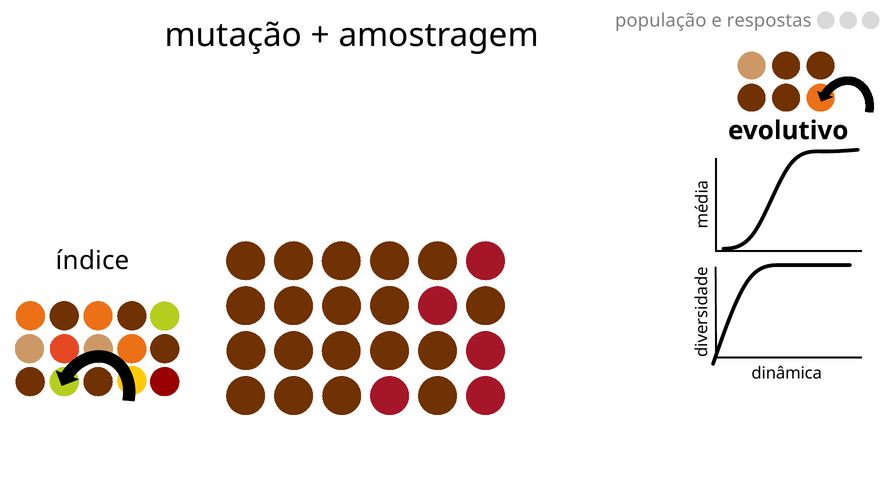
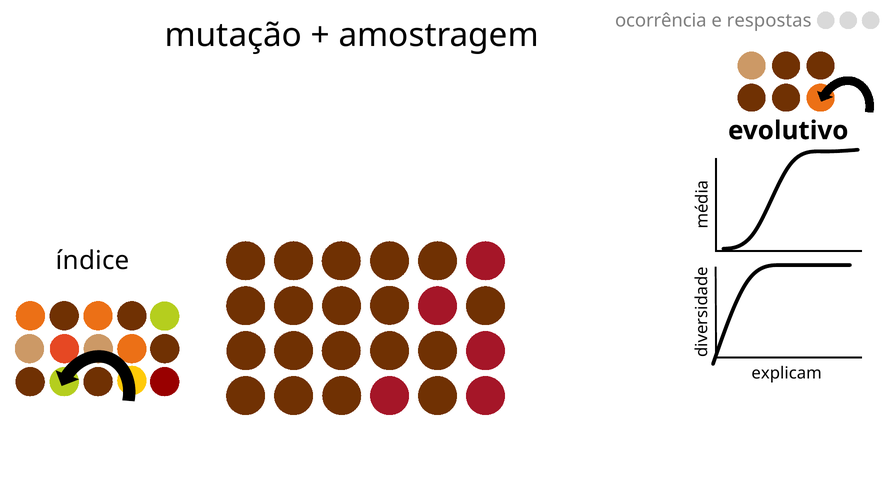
população: população -> ocorrência
dinâmica: dinâmica -> explicam
